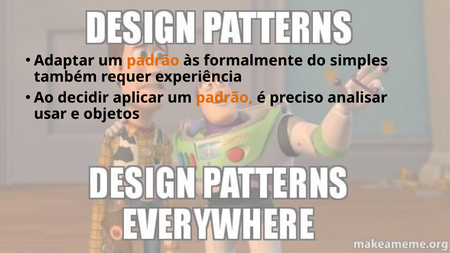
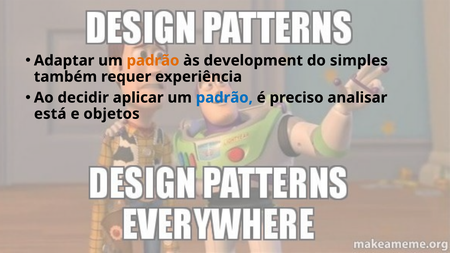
formalmente: formalmente -> development
padrão at (224, 98) colour: orange -> blue
usar: usar -> está
